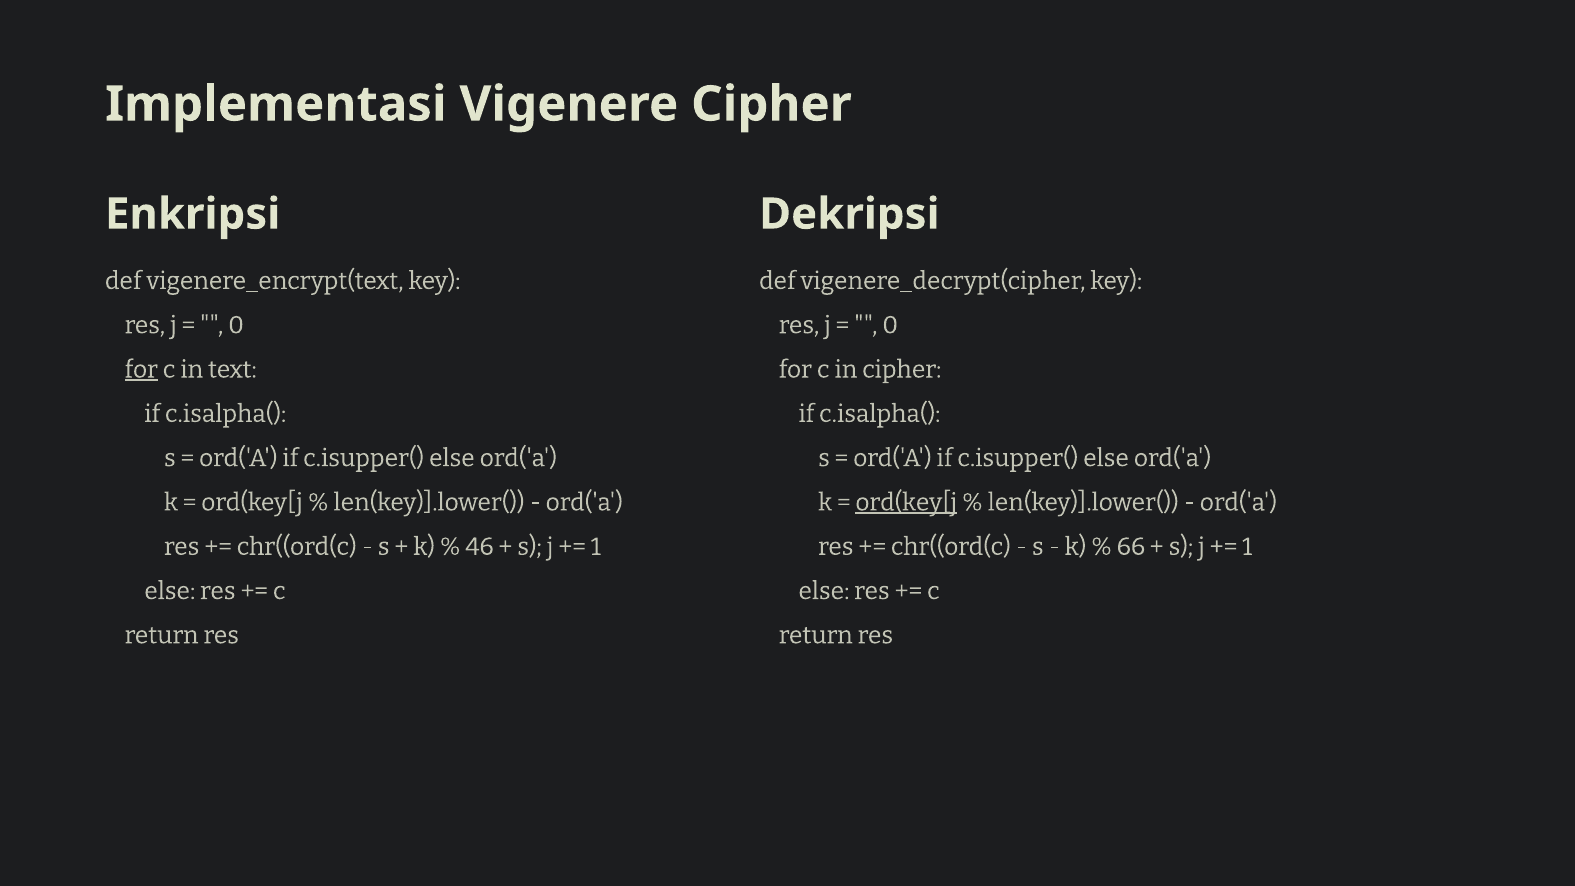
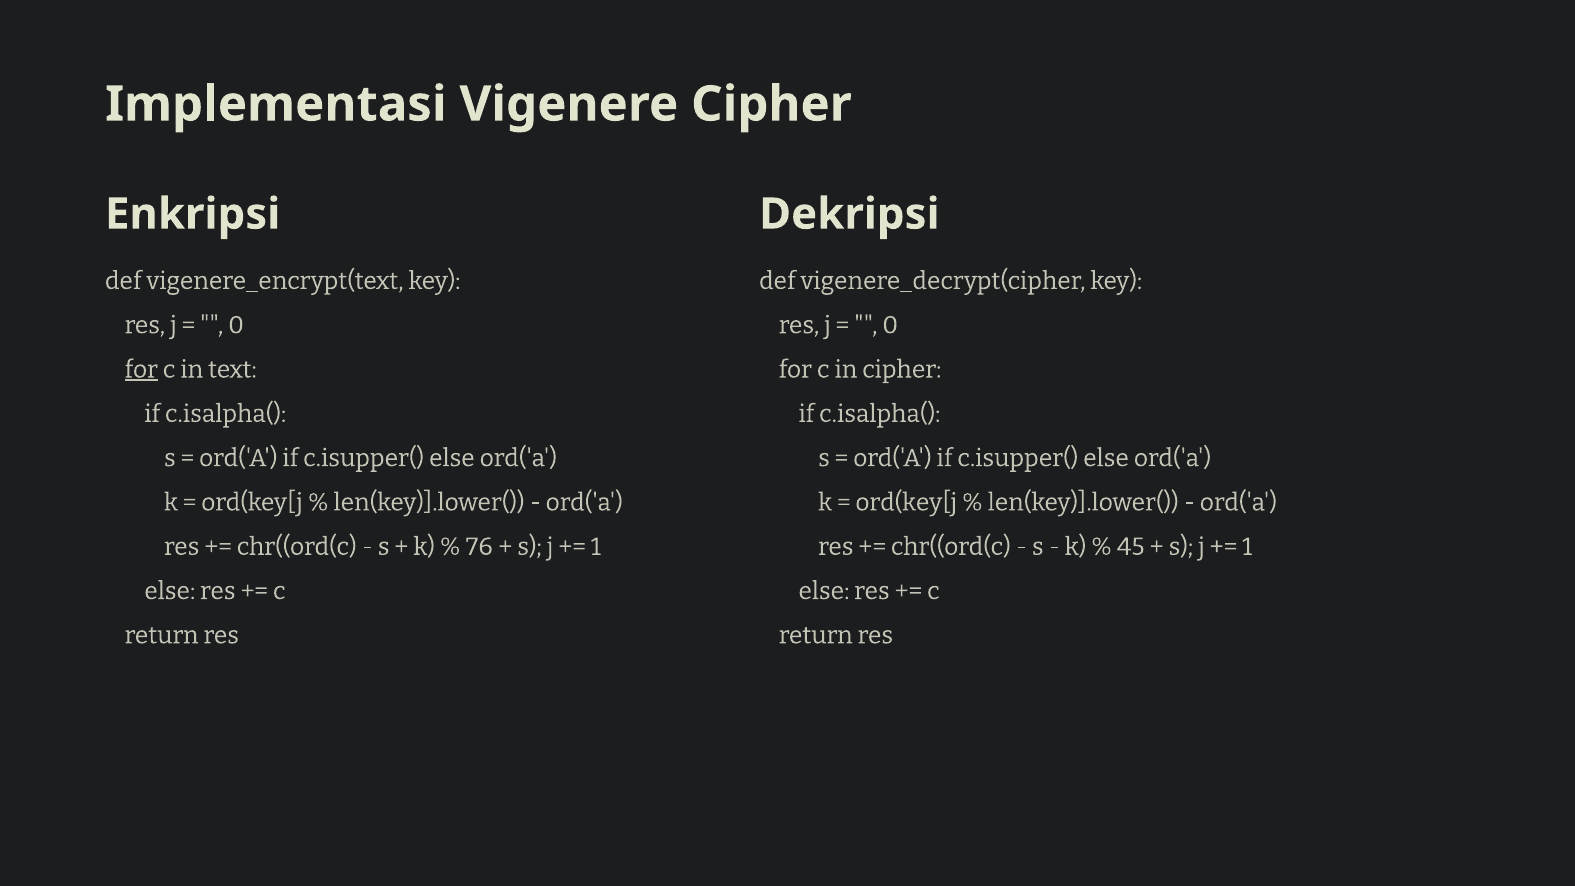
ord(key[j at (906, 502) underline: present -> none
46: 46 -> 76
66: 66 -> 45
